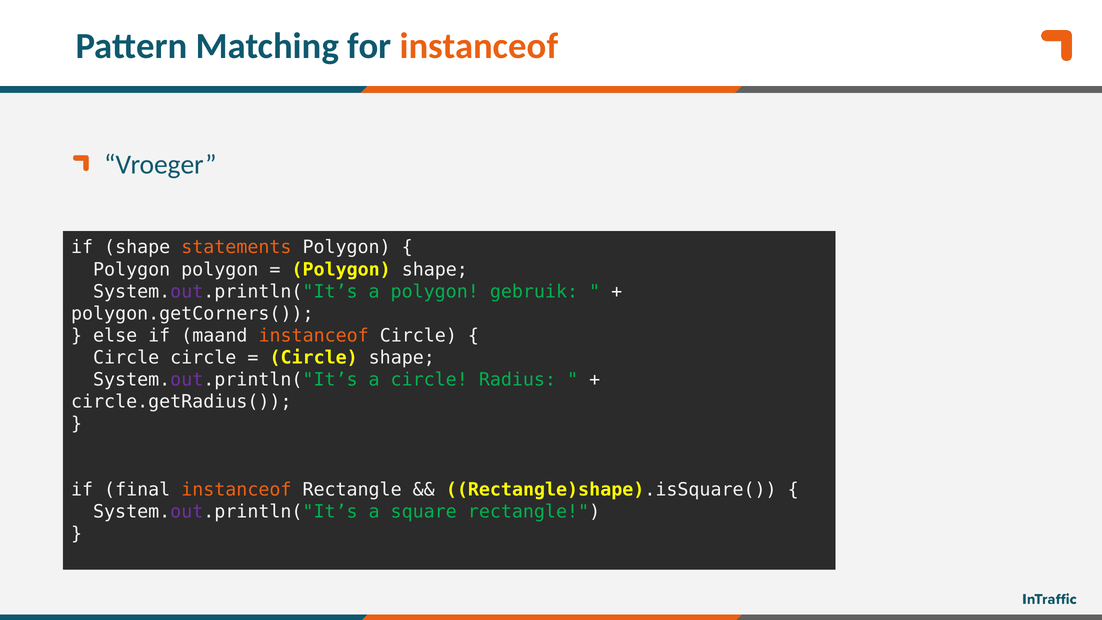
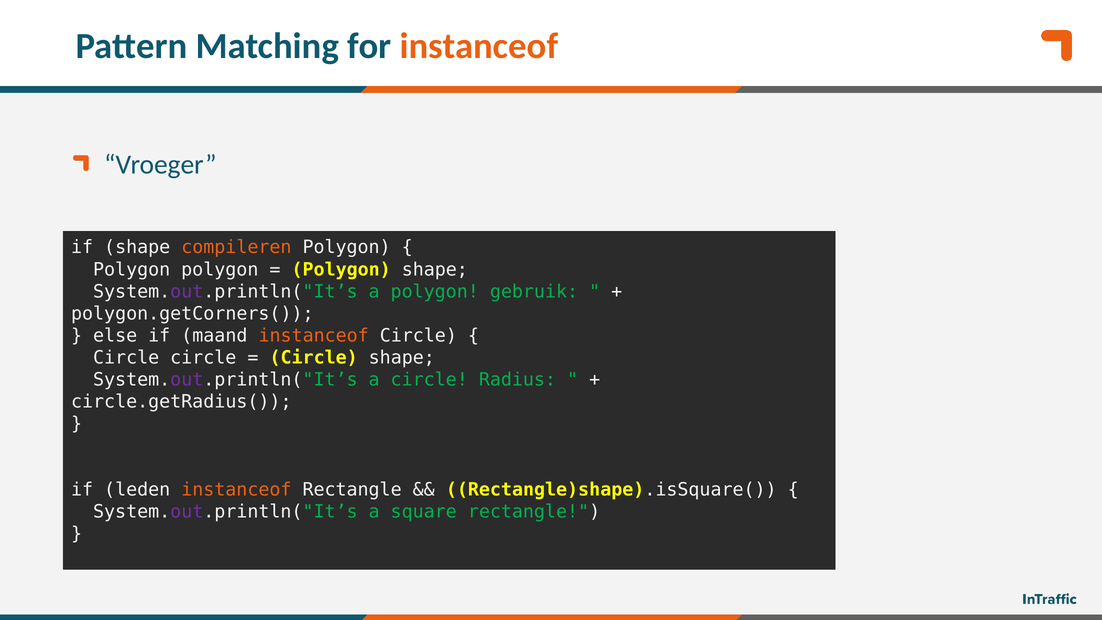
statements: statements -> compileren
final: final -> leden
